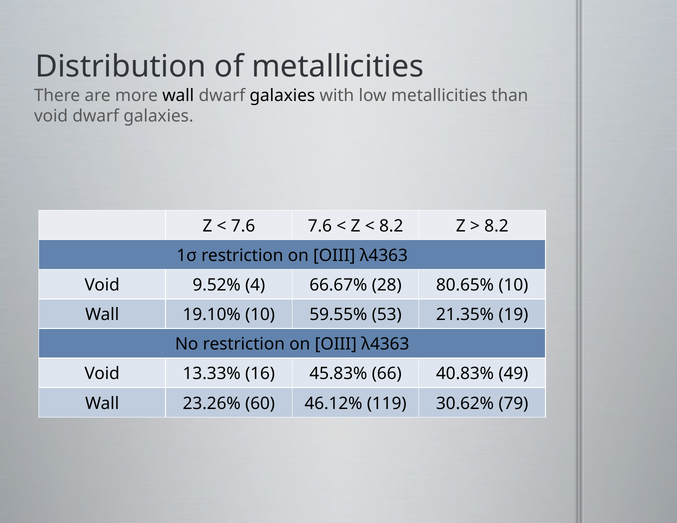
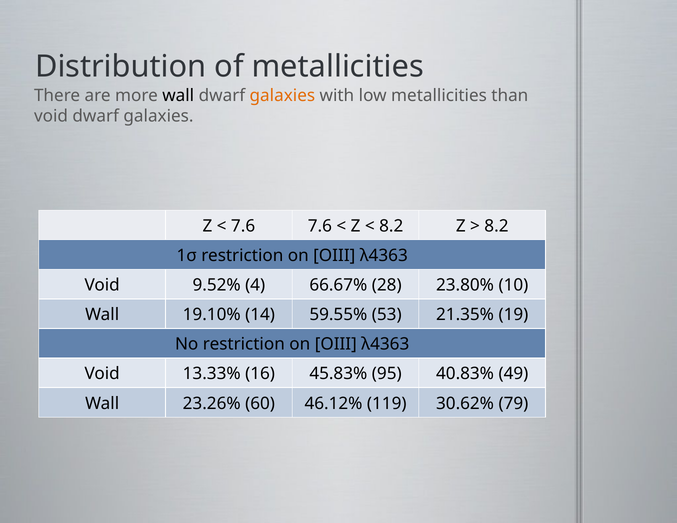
galaxies at (282, 96) colour: black -> orange
80.65%: 80.65% -> 23.80%
19.10% 10: 10 -> 14
66: 66 -> 95
